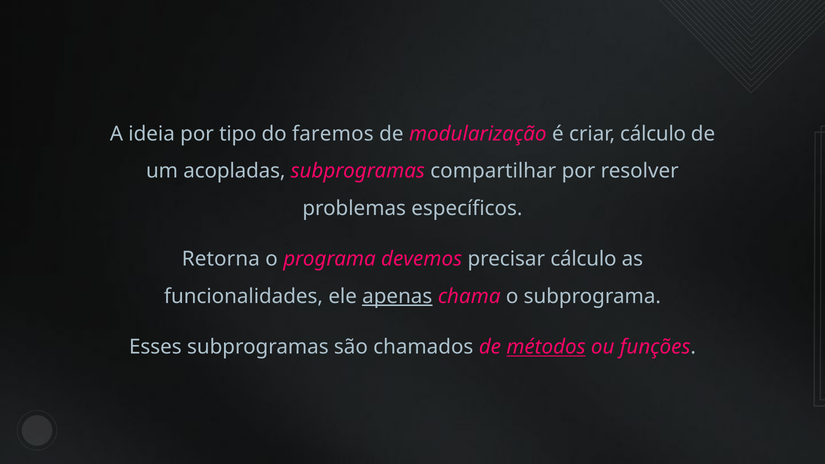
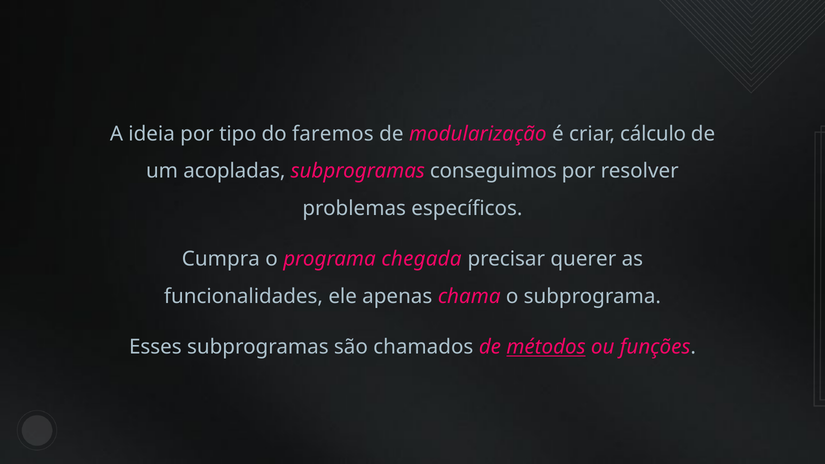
compartilhar: compartilhar -> conseguimos
Retorna: Retorna -> Cumpra
devemos: devemos -> chegada
precisar cálculo: cálculo -> querer
apenas underline: present -> none
